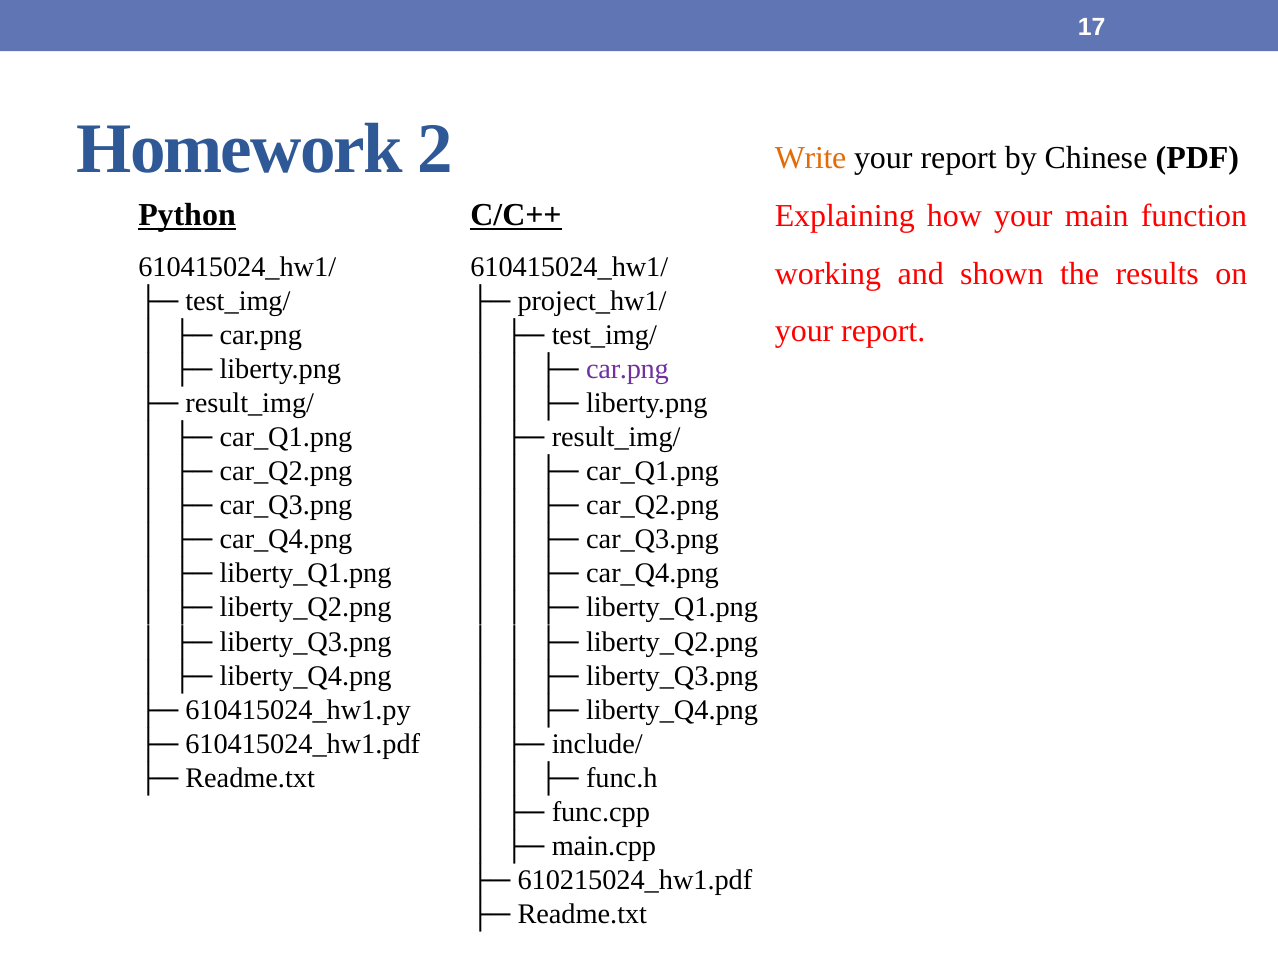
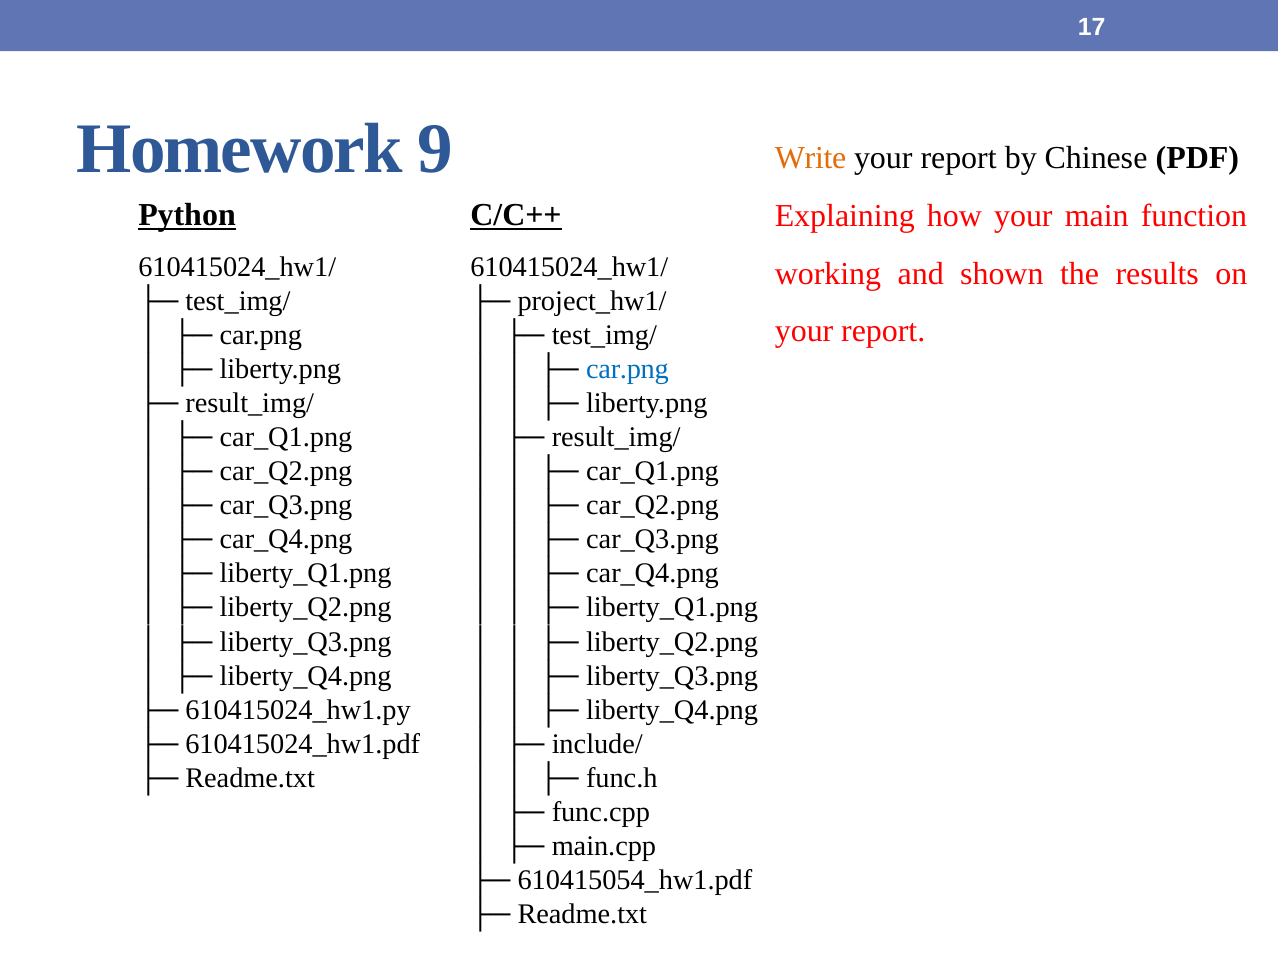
2: 2 -> 9
car.png at (627, 369) colour: purple -> blue
610215024_hw1.pdf: 610215024_hw1.pdf -> 610415054_hw1.pdf
